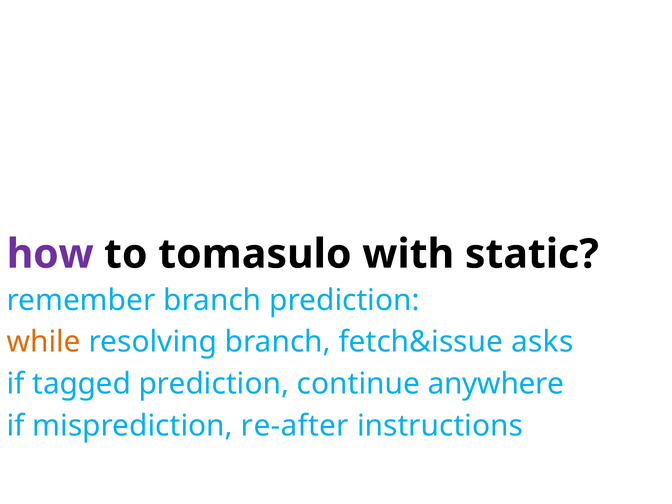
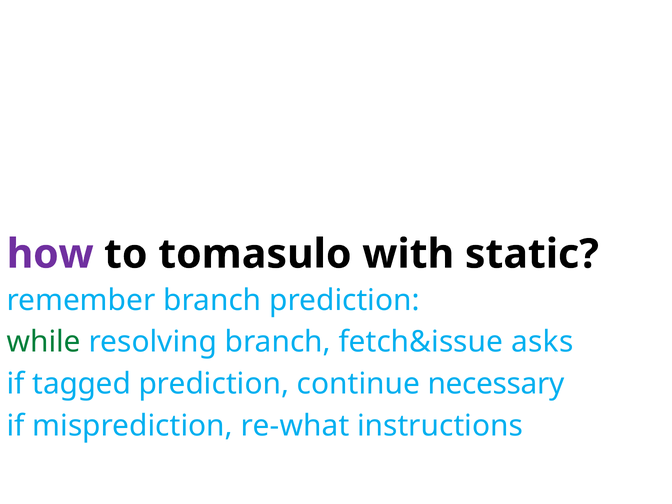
while colour: orange -> green
anywhere: anywhere -> necessary
re-after: re-after -> re-what
